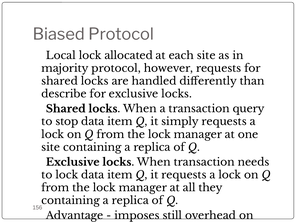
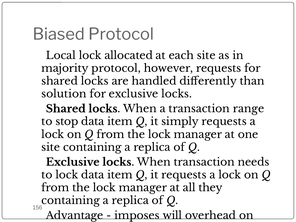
describe: describe -> solution
query: query -> range
still: still -> will
